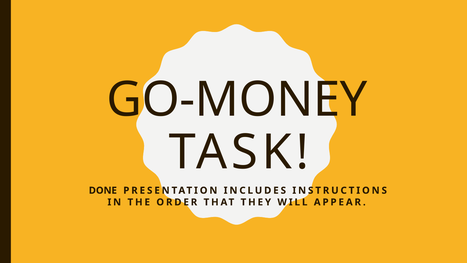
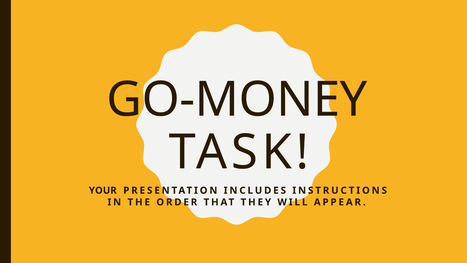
DONE: DONE -> YOUR
